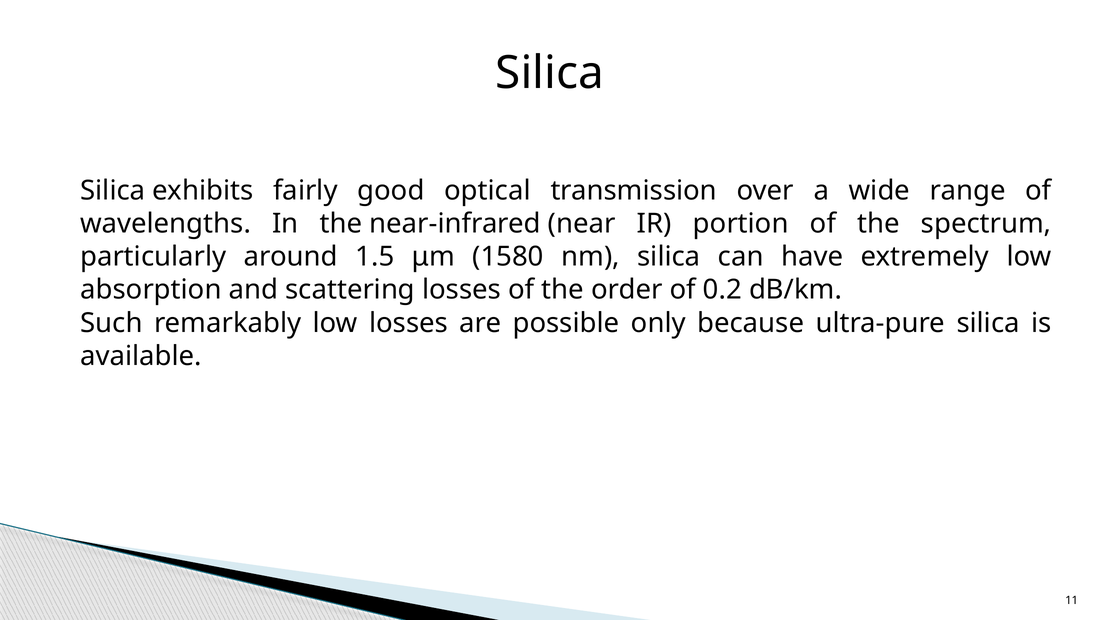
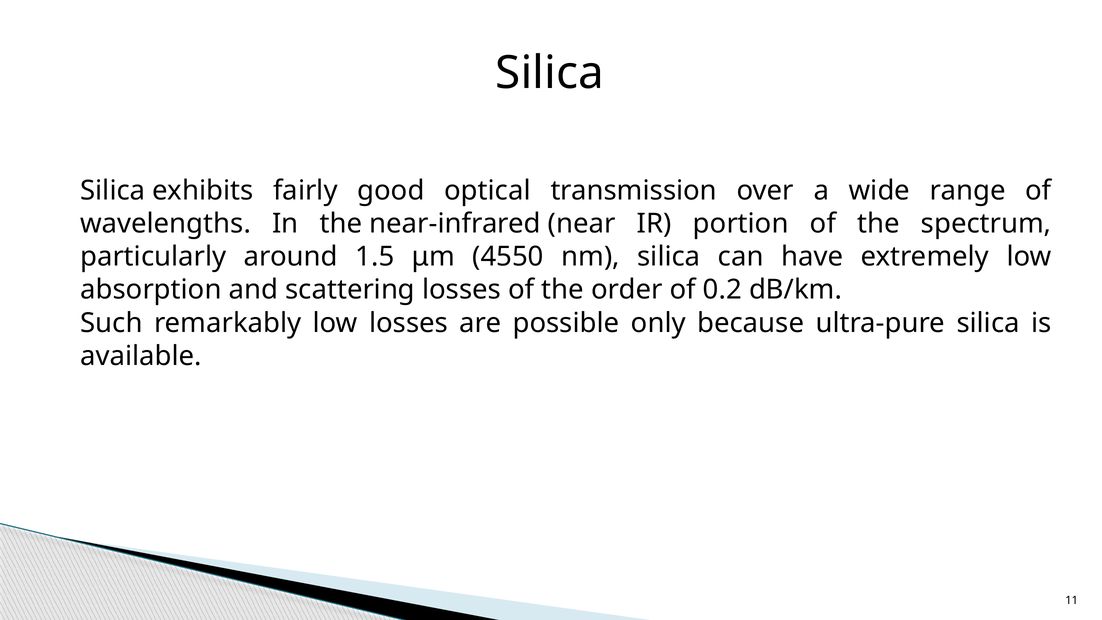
1580: 1580 -> 4550
